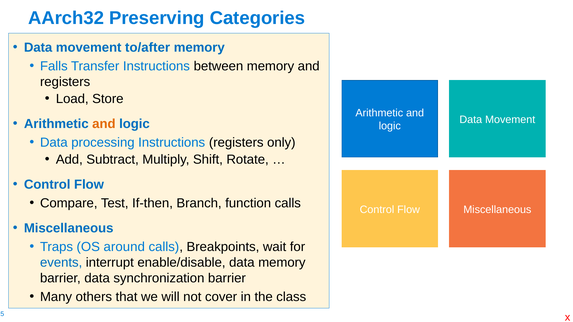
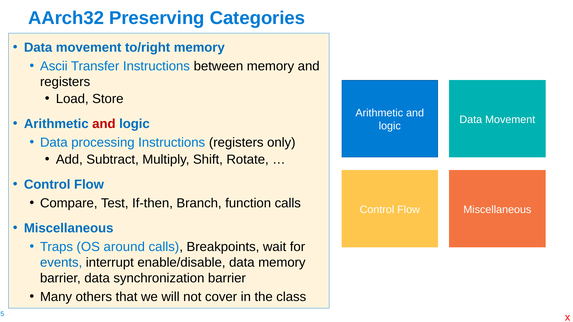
to/after: to/after -> to/right
Falls: Falls -> Ascii
and at (104, 124) colour: orange -> red
